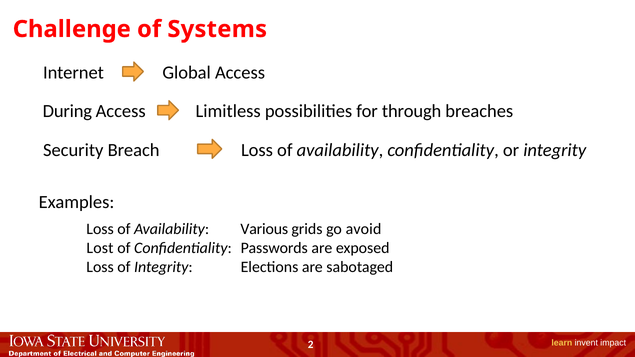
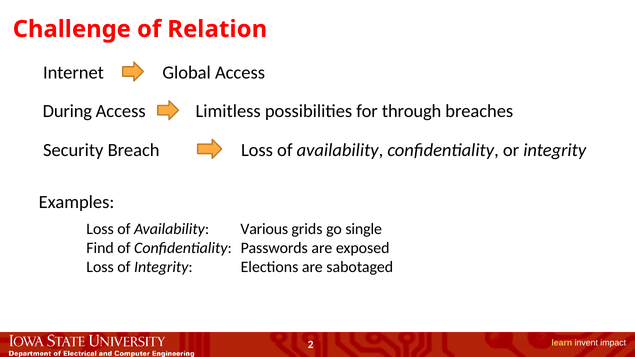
Systems: Systems -> Relation
avoid: avoid -> single
Lost: Lost -> Find
